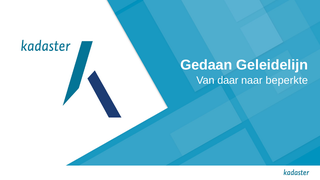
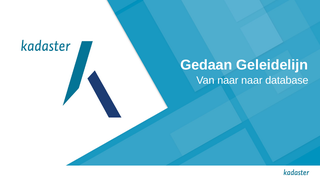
Van daar: daar -> naar
beperkte: beperkte -> database
